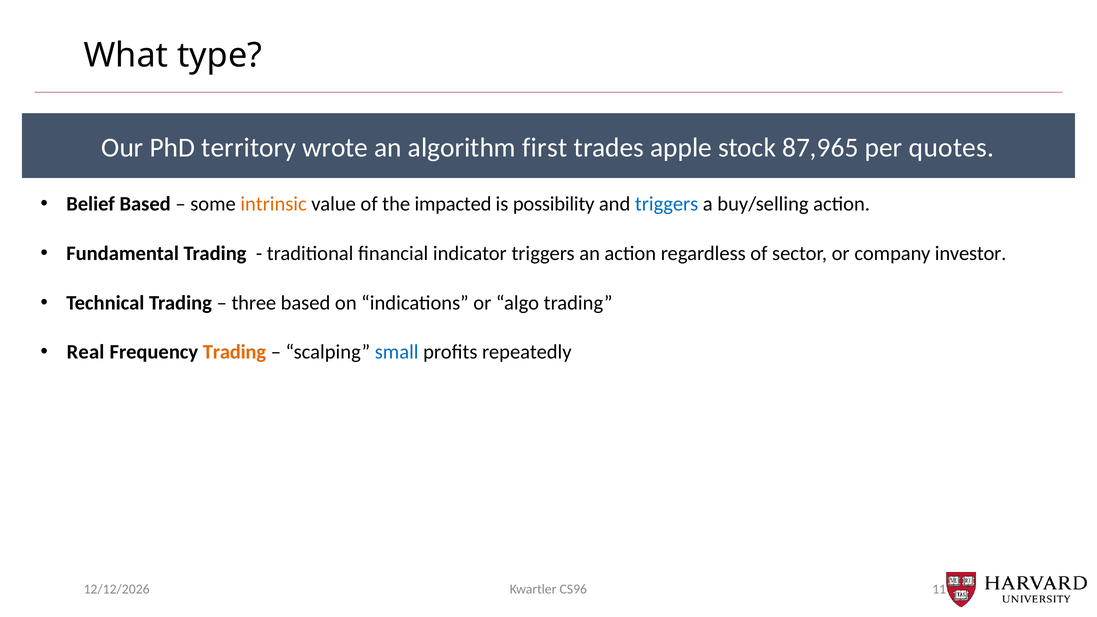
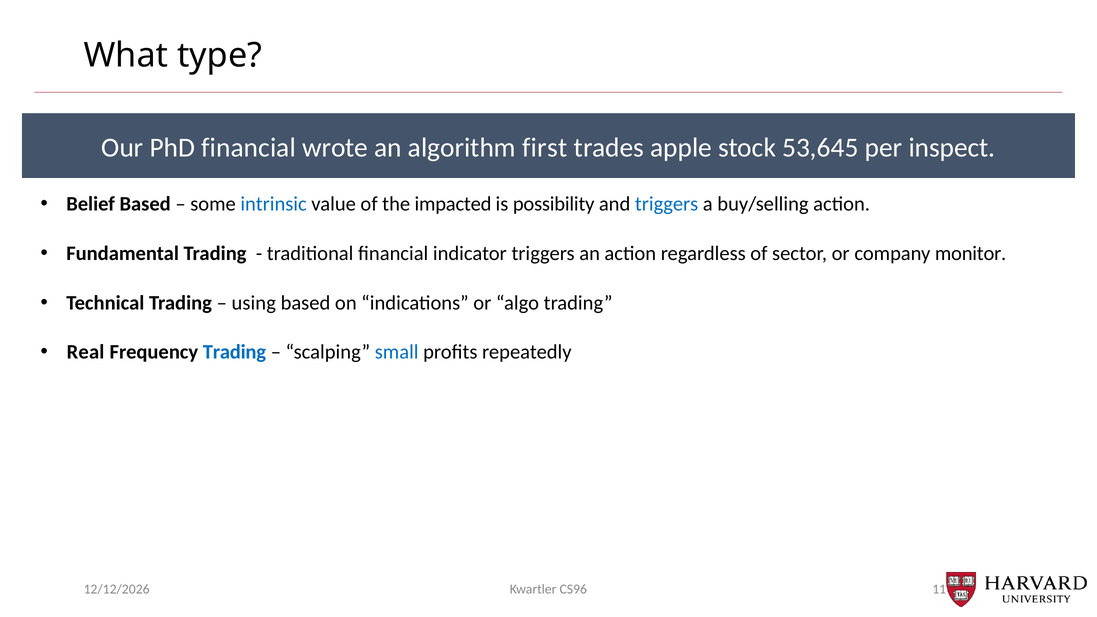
PhD territory: territory -> financial
87,965: 87,965 -> 53,645
quotes: quotes -> inspect
intrinsic colour: orange -> blue
investor: investor -> monitor
three: three -> using
Trading at (234, 352) colour: orange -> blue
